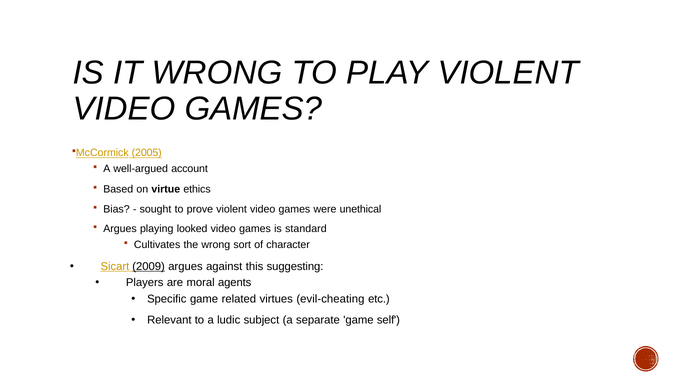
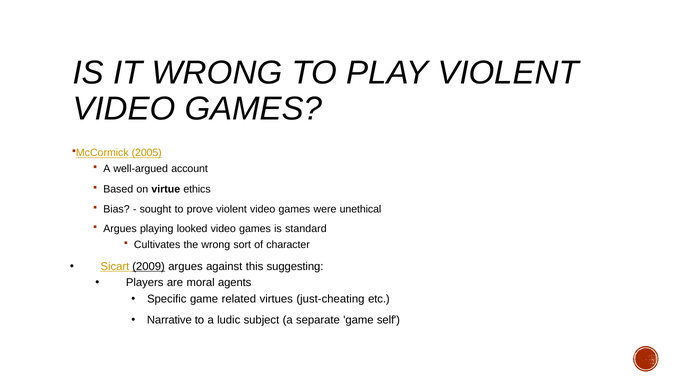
evil-cheating: evil-cheating -> just-cheating
Relevant: Relevant -> Narrative
